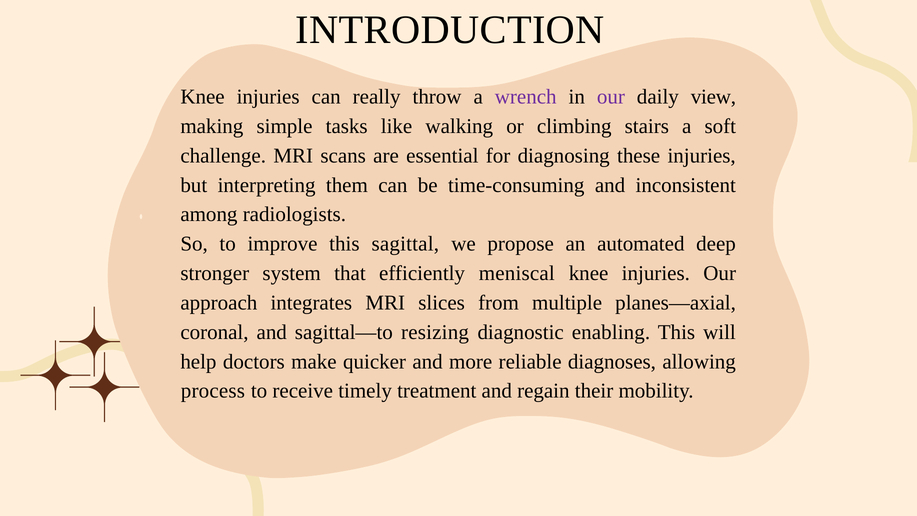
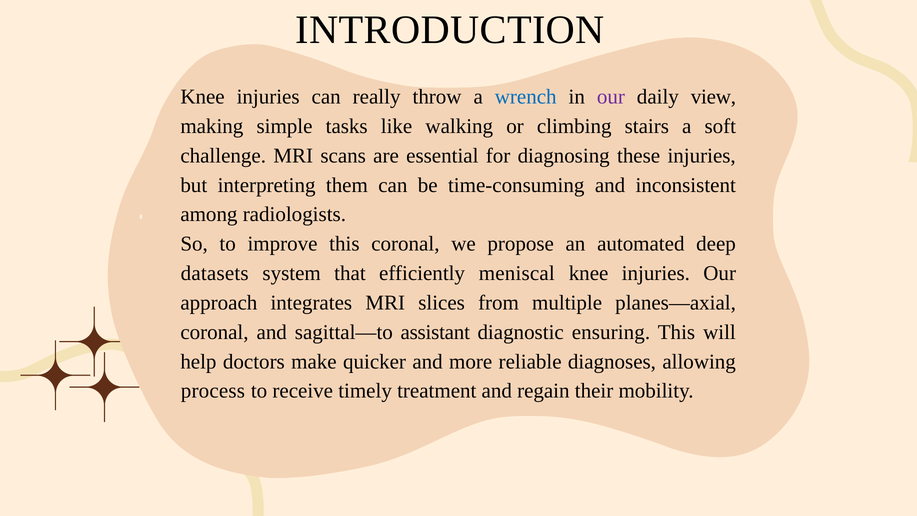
wrench colour: purple -> blue
this sagittal: sagittal -> coronal
stronger: stronger -> datasets
resizing: resizing -> assistant
enabling: enabling -> ensuring
